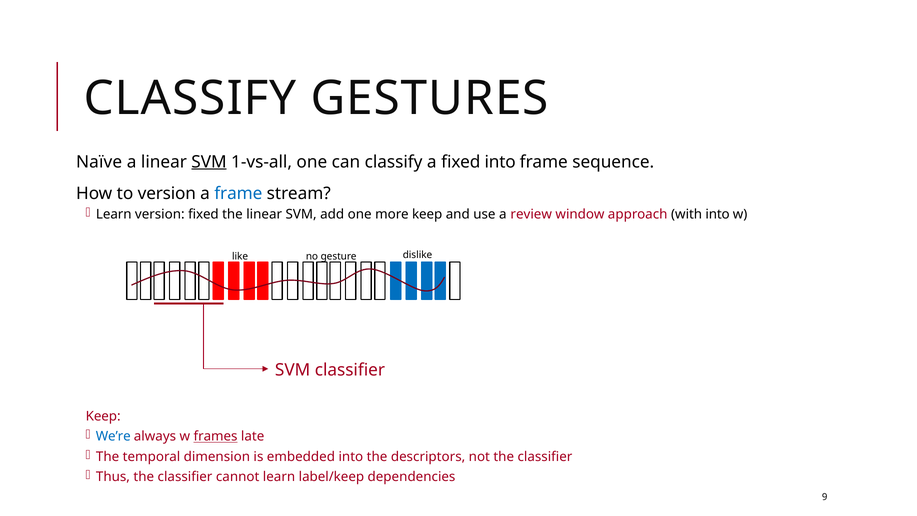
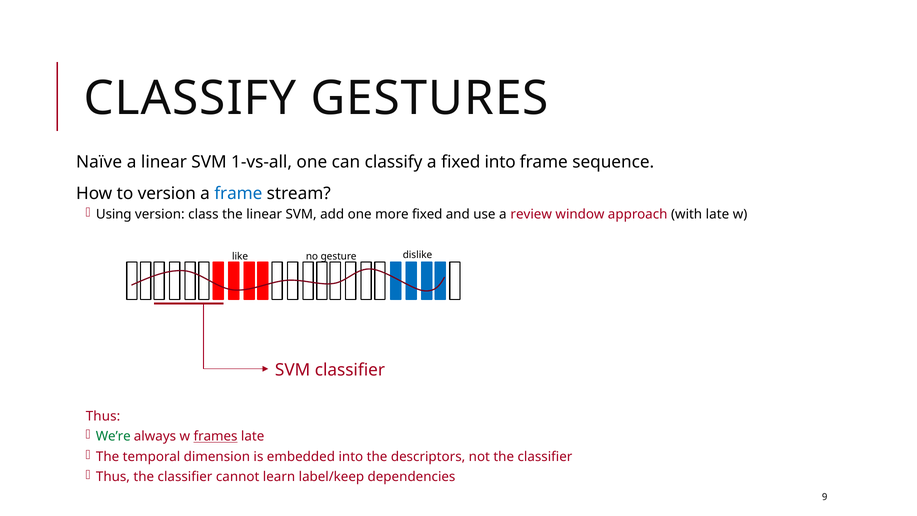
SVM at (209, 162) underline: present -> none
Learn at (114, 214): Learn -> Using
version fixed: fixed -> class
more keep: keep -> fixed
with into: into -> late
Keep at (103, 416): Keep -> Thus
We’re colour: blue -> green
